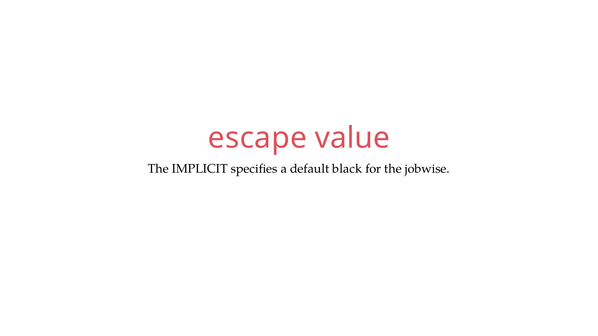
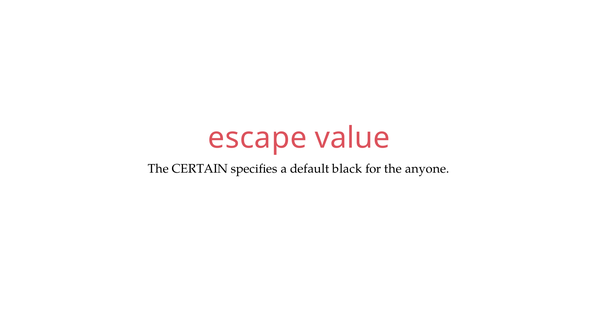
IMPLICIT: IMPLICIT -> CERTAIN
jobwise: jobwise -> anyone
